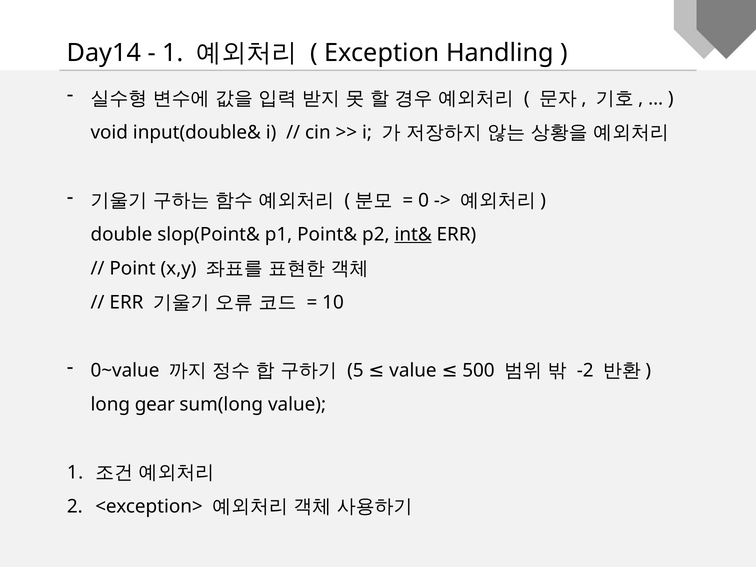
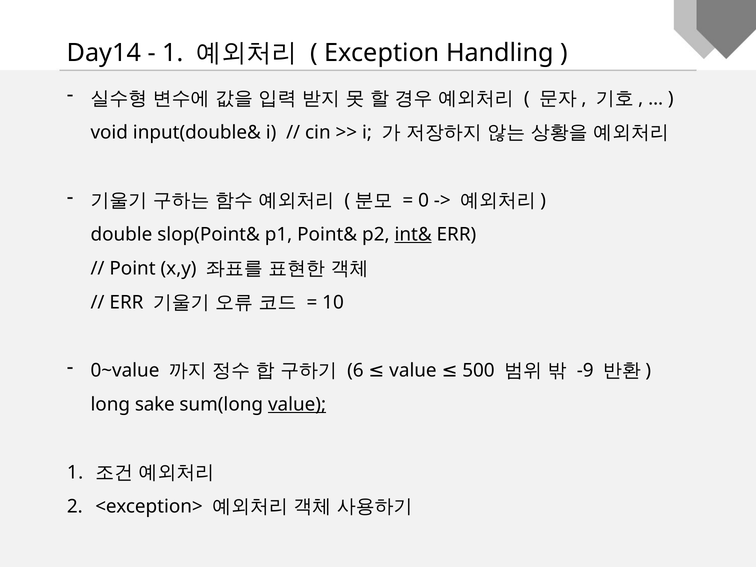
5: 5 -> 6
-2: -2 -> -9
gear: gear -> sake
value at (297, 405) underline: none -> present
